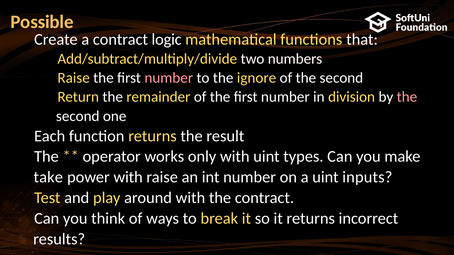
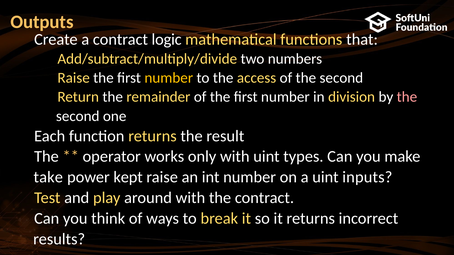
Possible: Possible -> Outputs
number at (169, 78) colour: pink -> yellow
ignore: ignore -> access
power with: with -> kept
